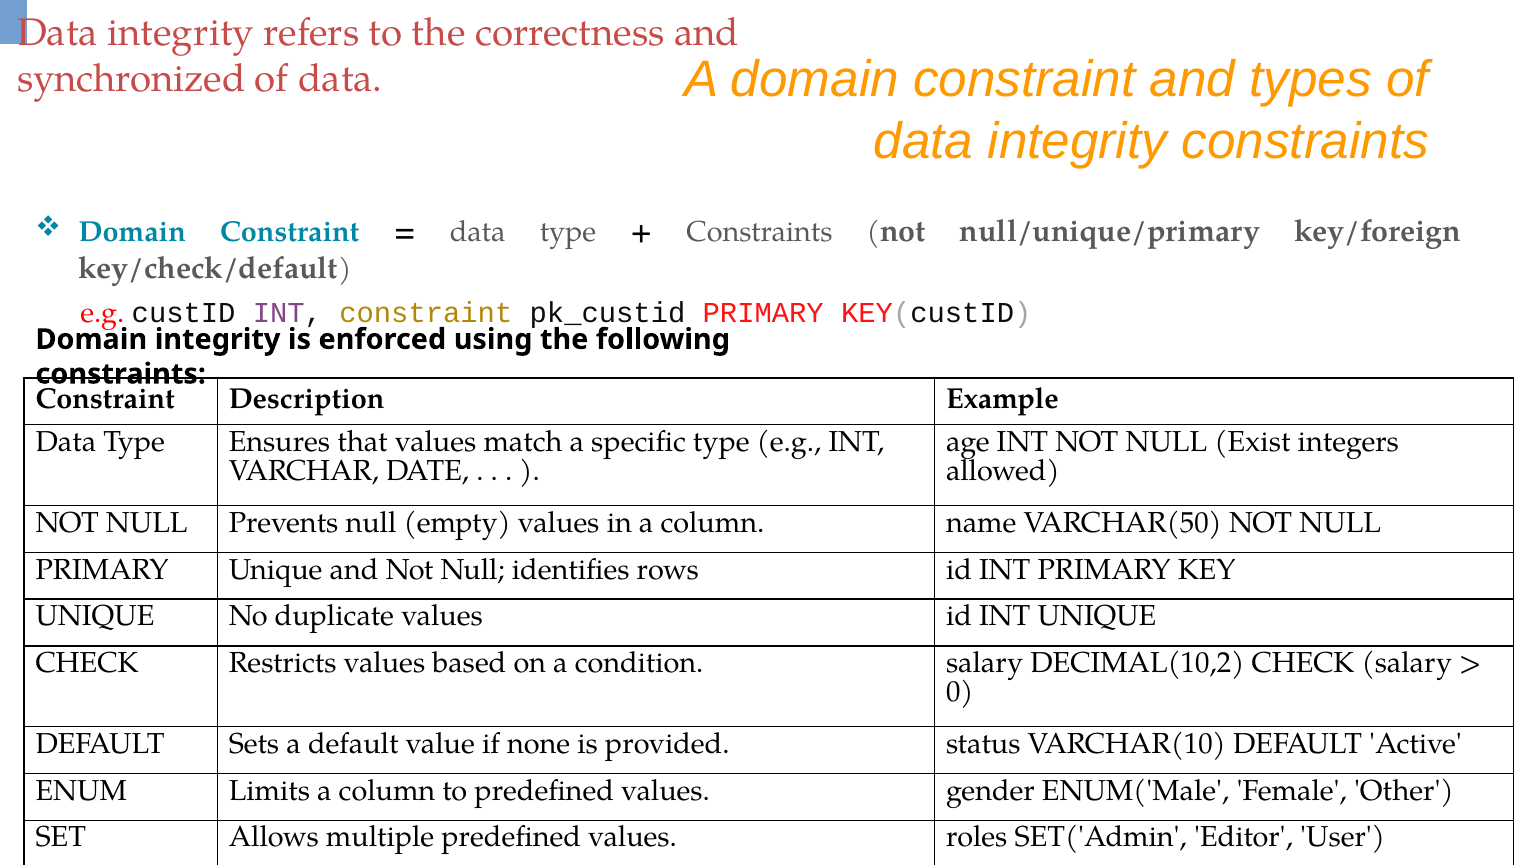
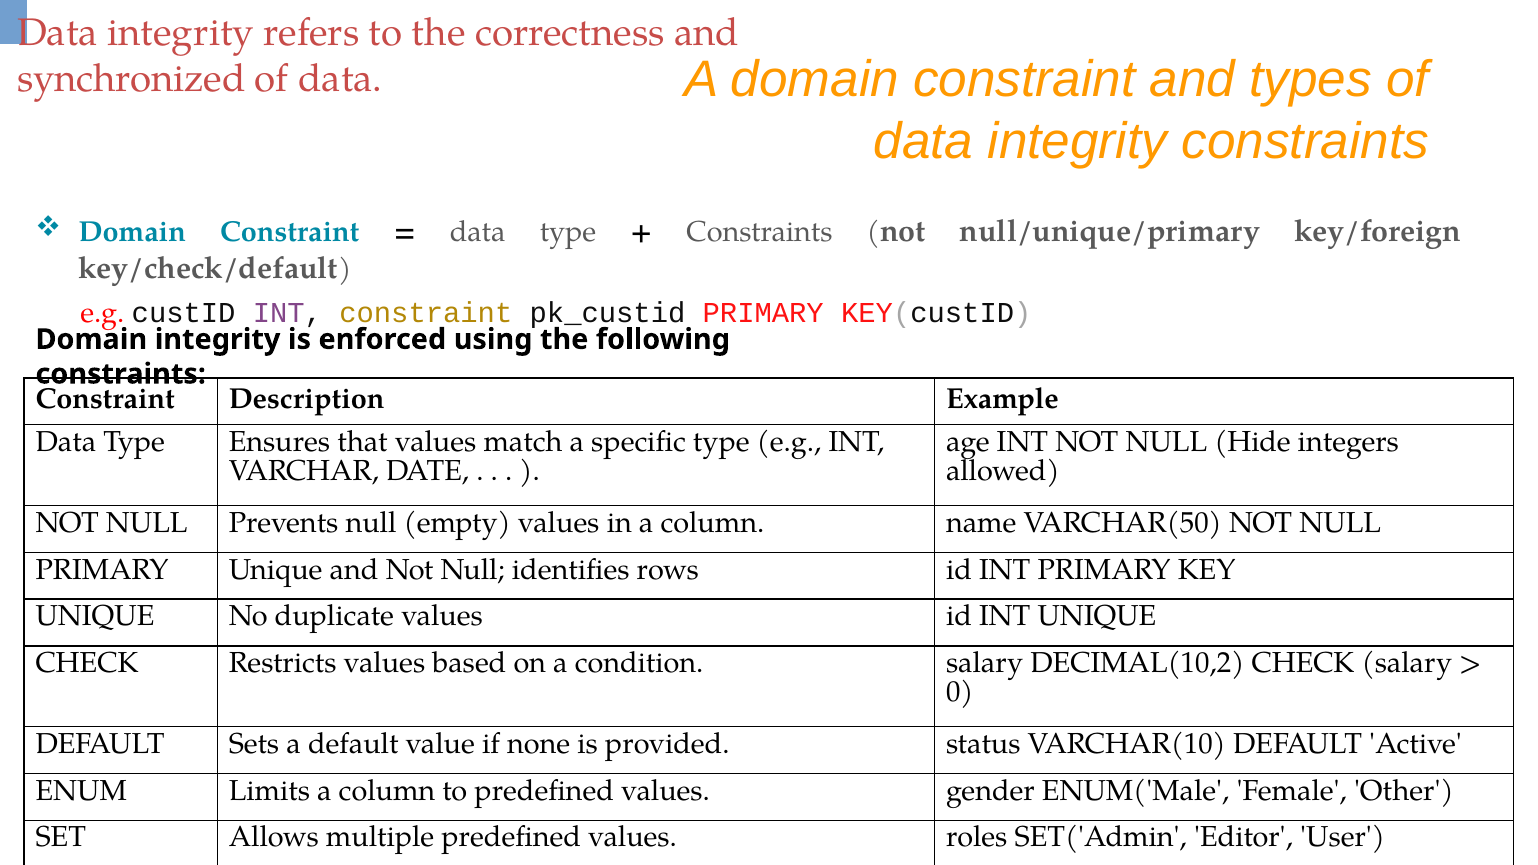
Exist: Exist -> Hide
